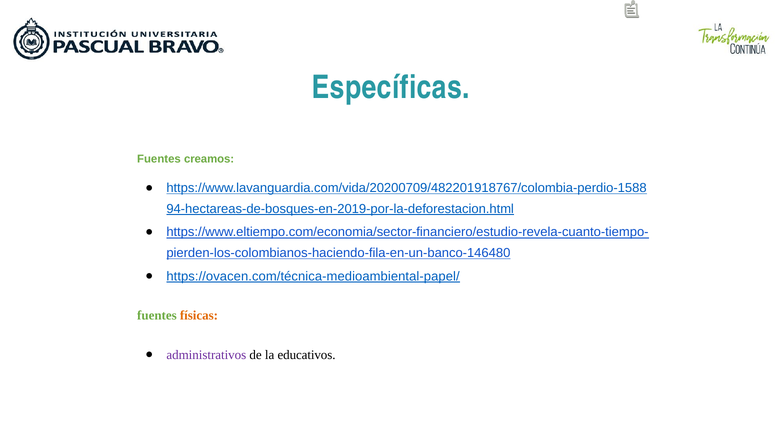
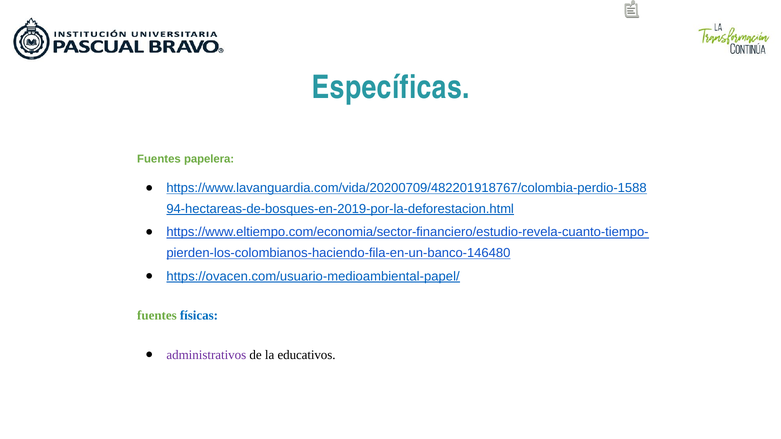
creamos: creamos -> papelera
https://ovacen.com/técnica-medioambiental-papel/: https://ovacen.com/técnica-medioambiental-papel/ -> https://ovacen.com/usuario-medioambiental-papel/
físicas colour: orange -> blue
